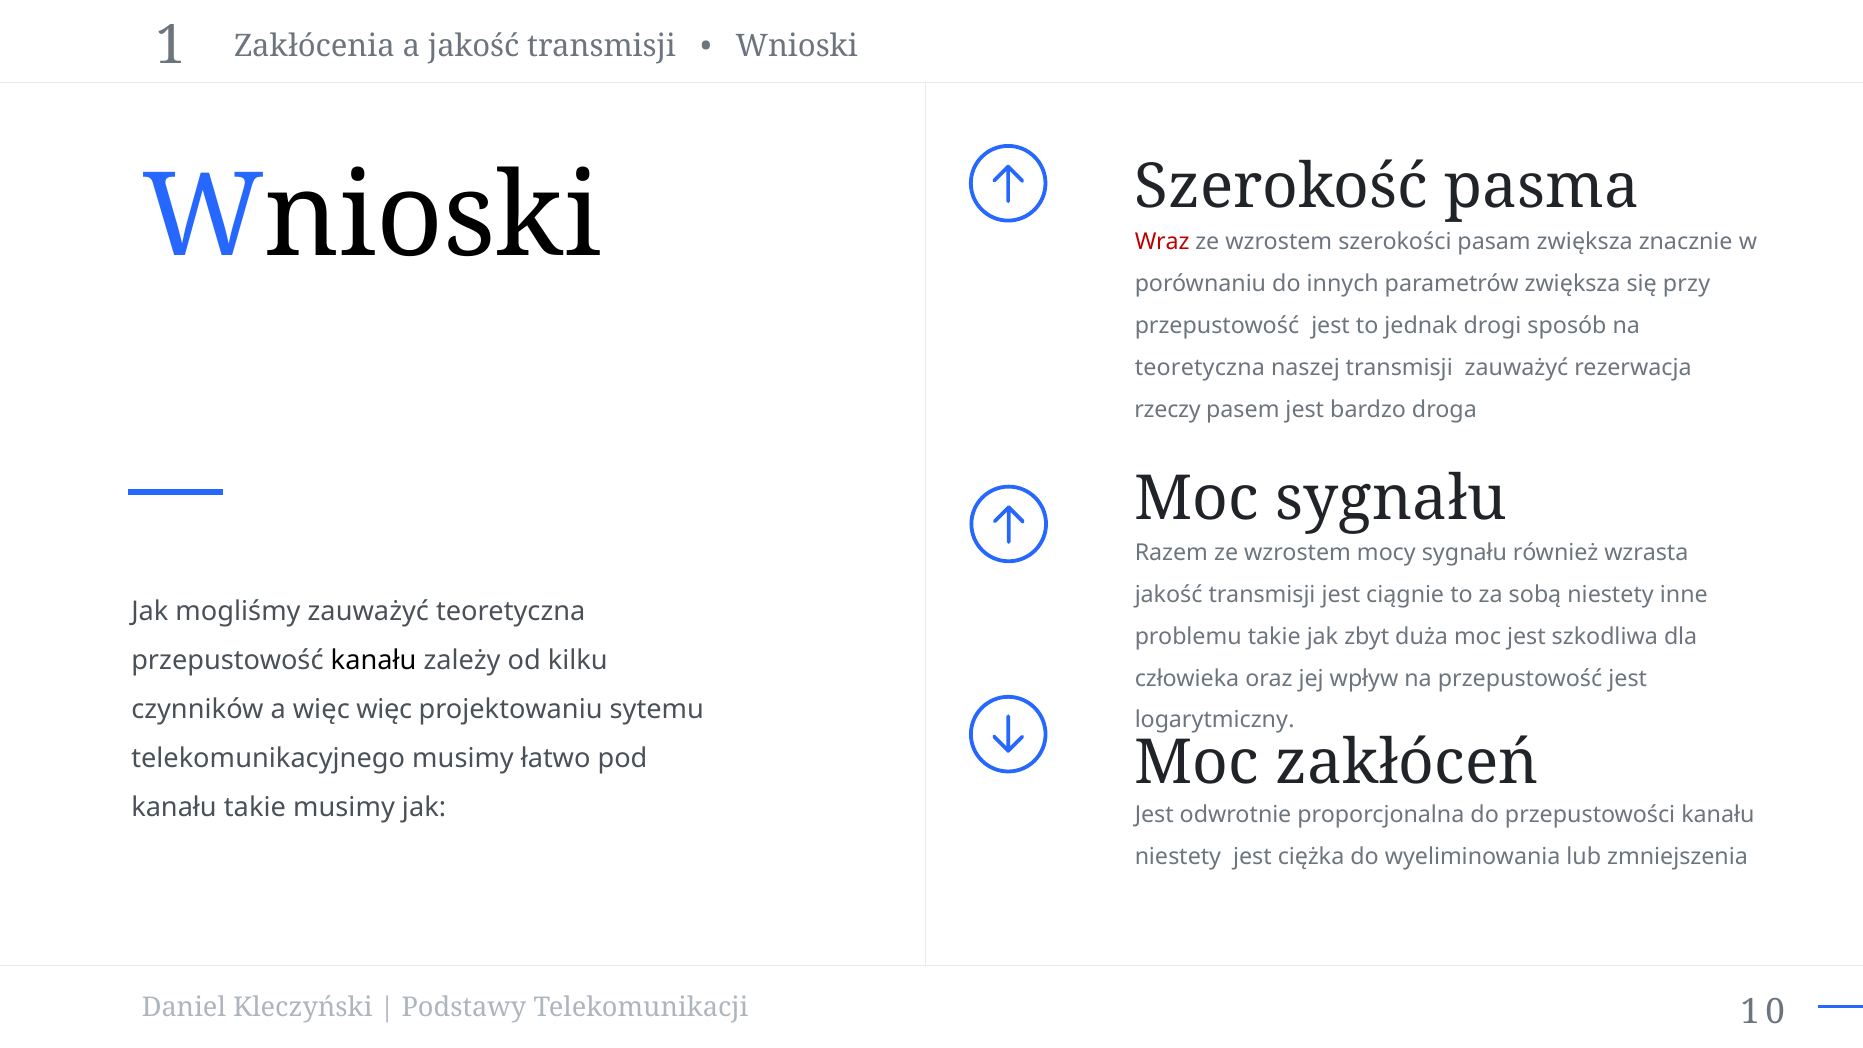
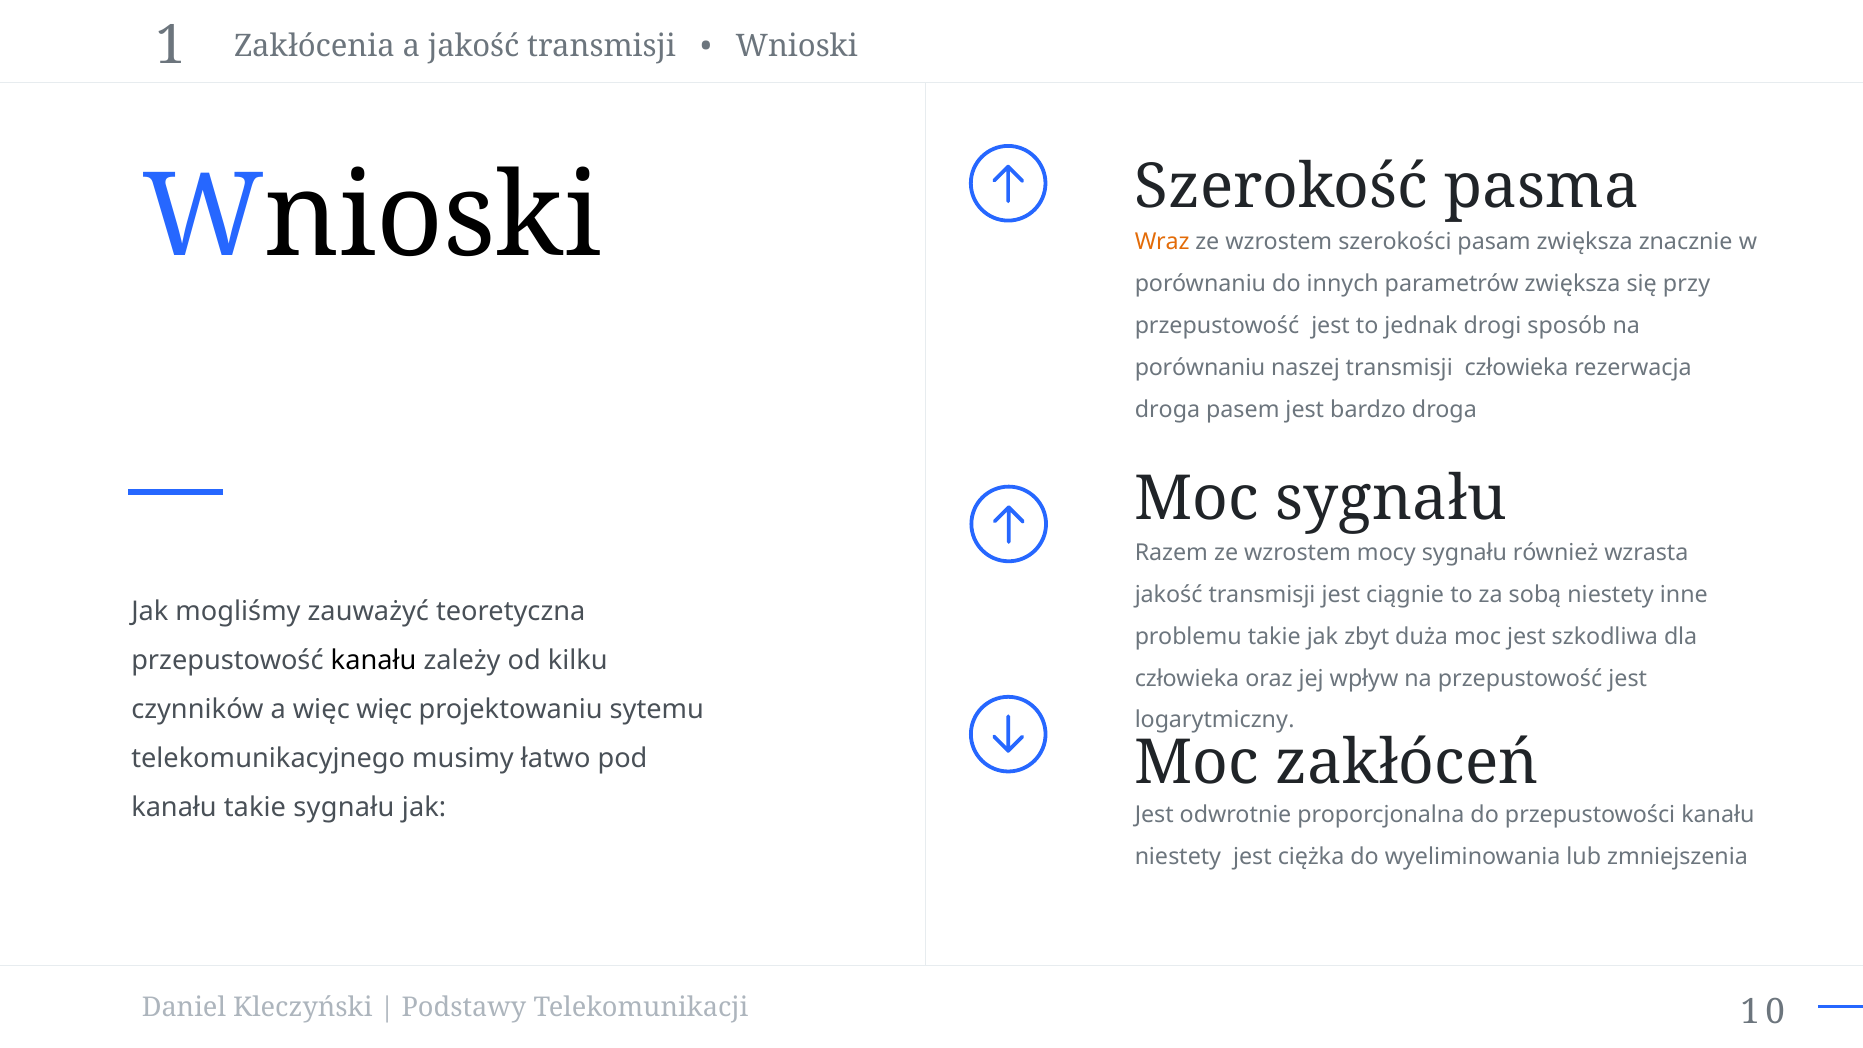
Wraz colour: red -> orange
teoretyczna at (1200, 368): teoretyczna -> porównaniu
transmisji zauważyć: zauważyć -> człowieka
rzeczy at (1168, 410): rzeczy -> droga
takie musimy: musimy -> sygnału
